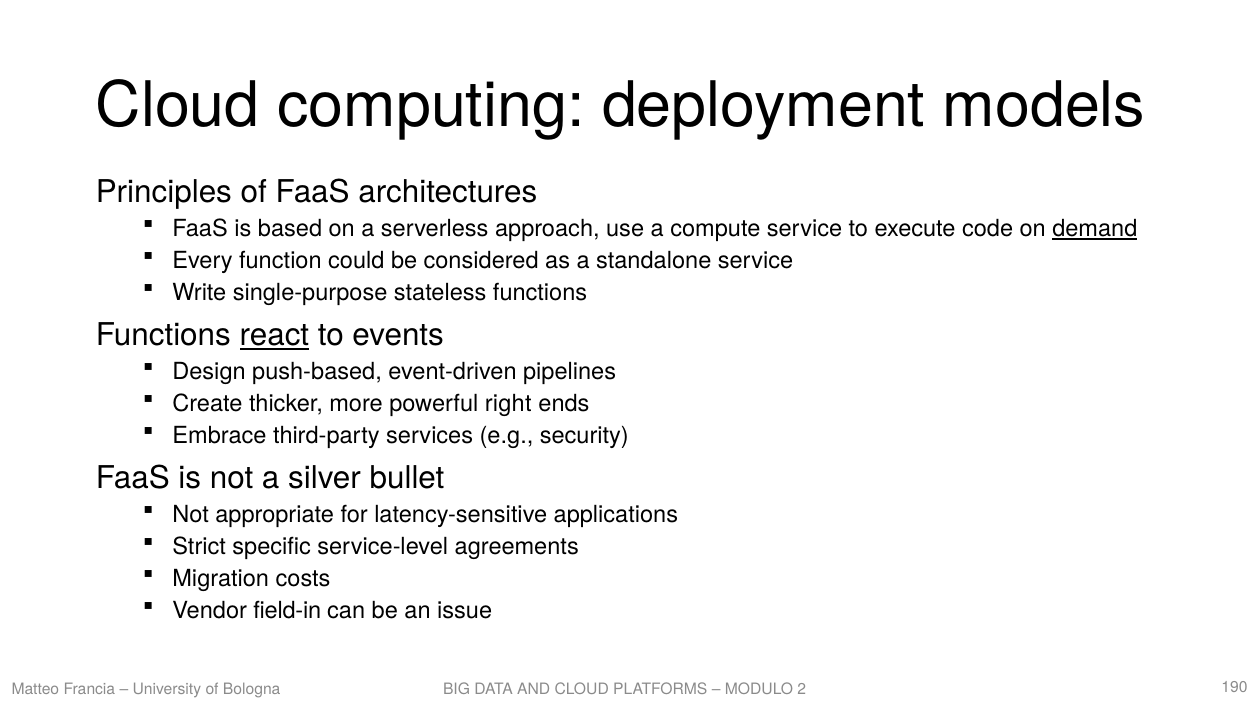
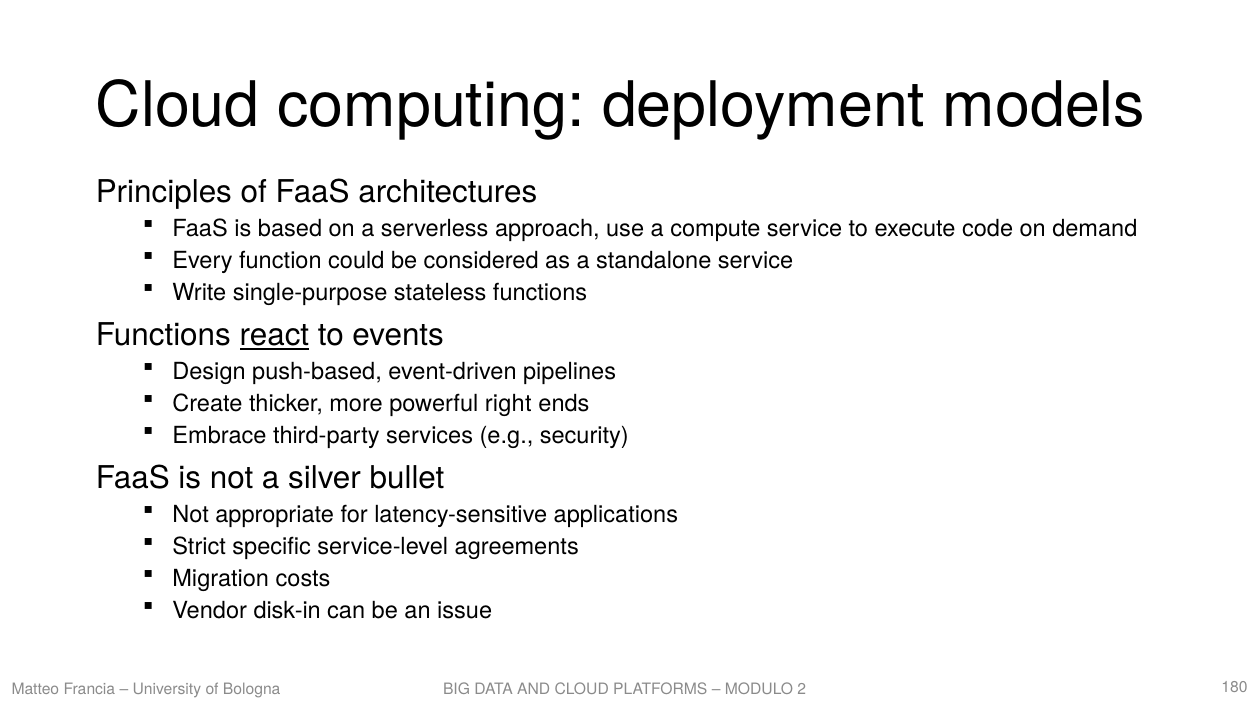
demand underline: present -> none
field-in: field-in -> disk-in
190: 190 -> 180
